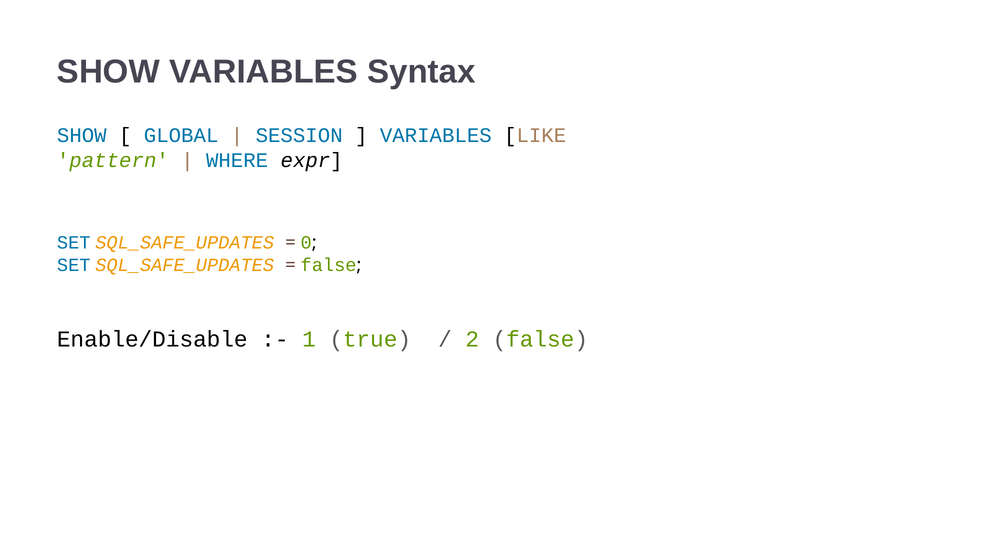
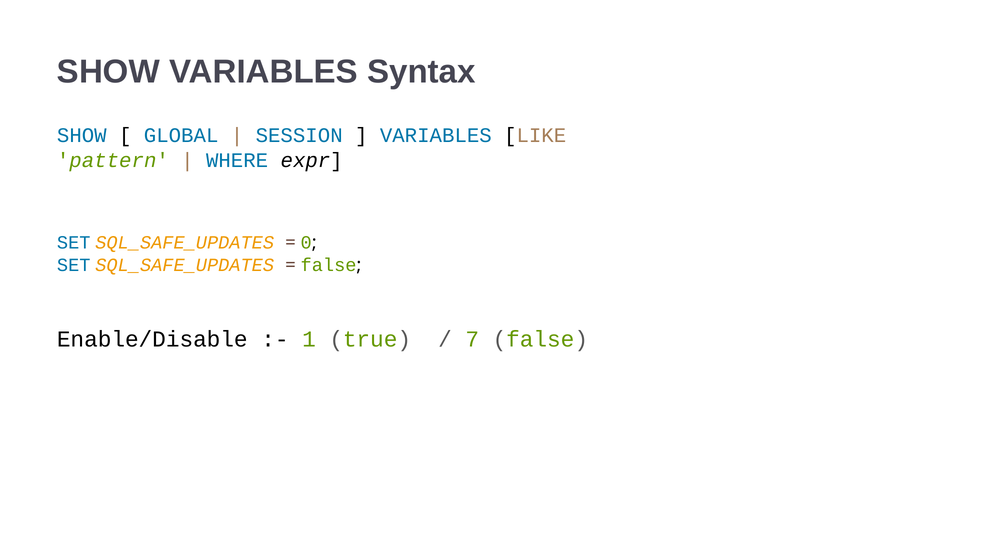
2: 2 -> 7
